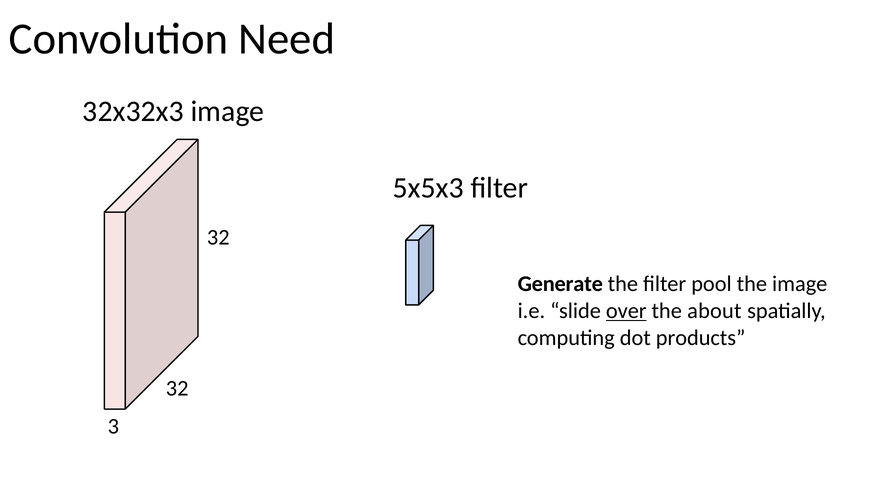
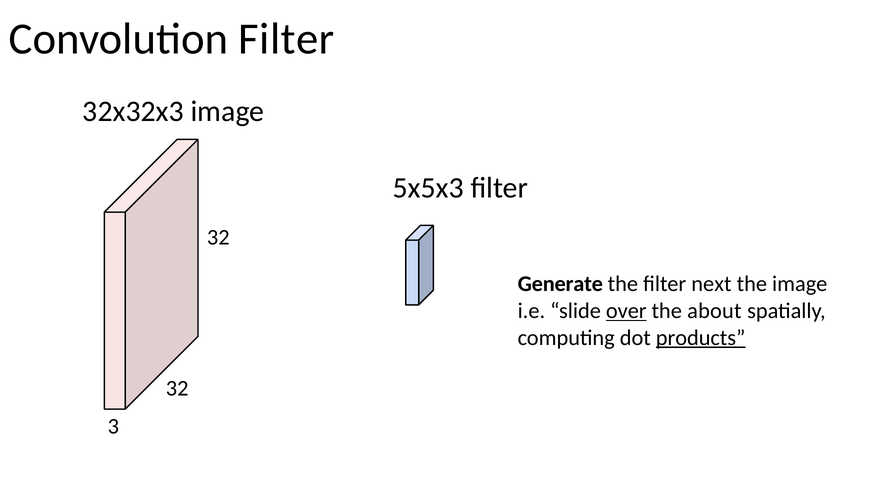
Convolution Need: Need -> Filter
pool: pool -> next
products underline: none -> present
